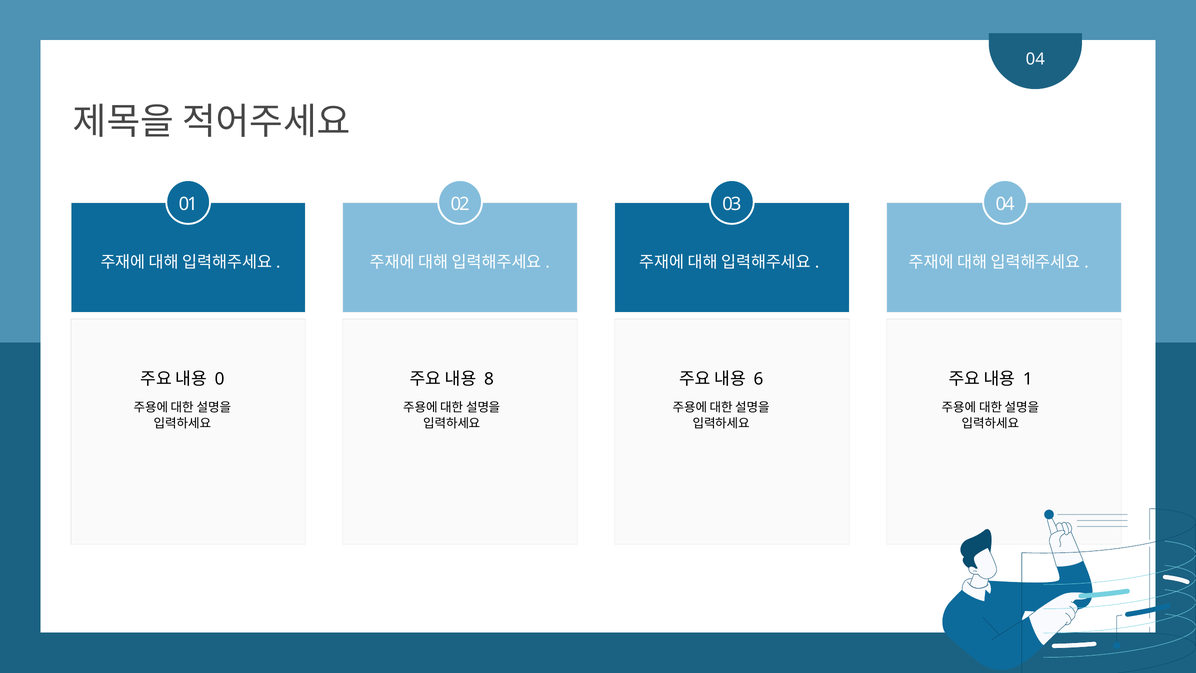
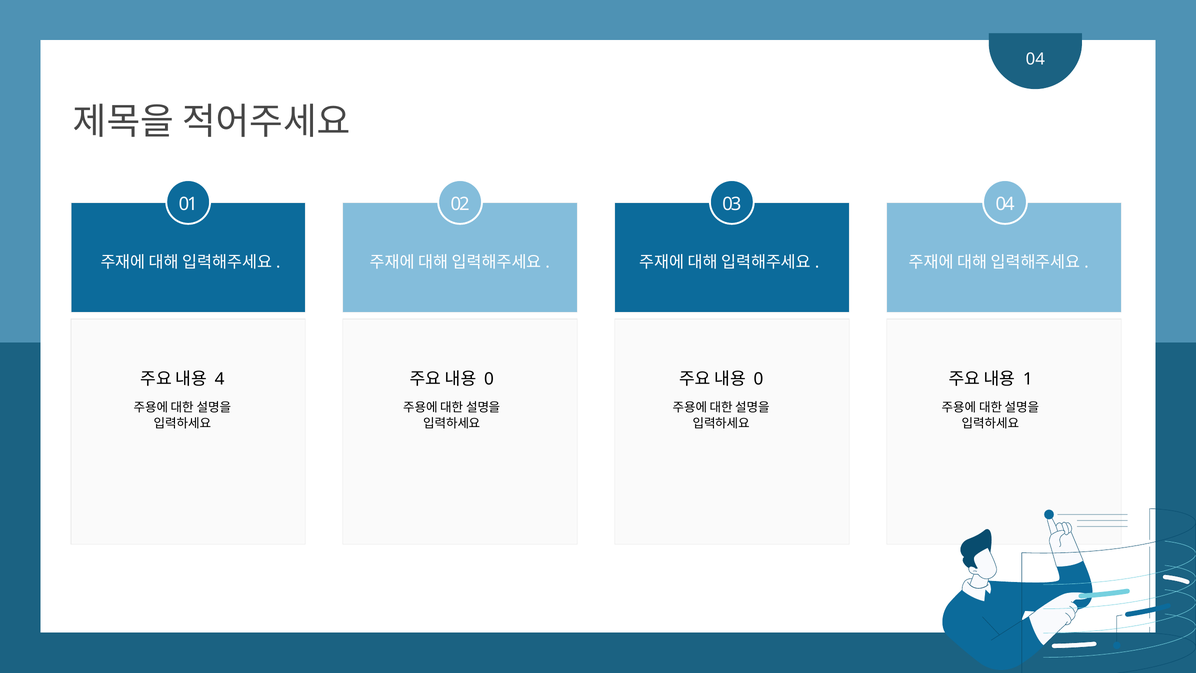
0: 0 -> 4
8 at (489, 379): 8 -> 0
6 at (758, 379): 6 -> 0
